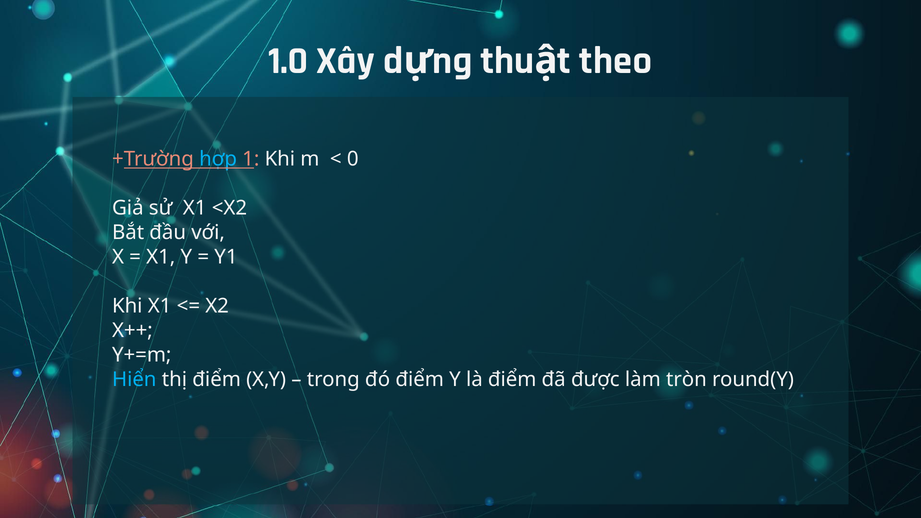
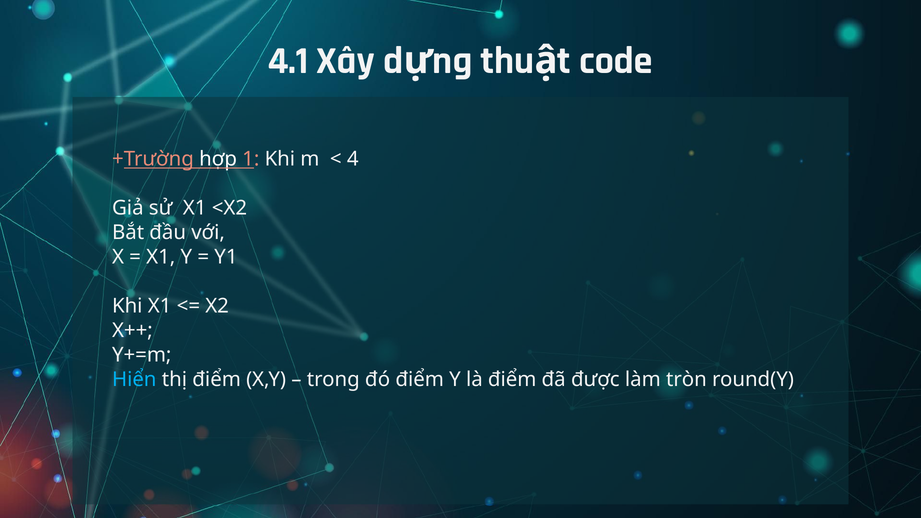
1.0: 1.0 -> 4.1
theo: theo -> code
hợp colour: light blue -> white
0: 0 -> 4
